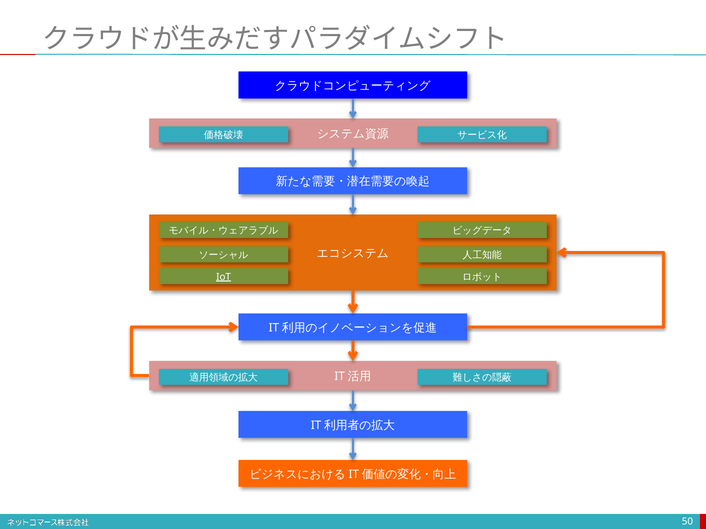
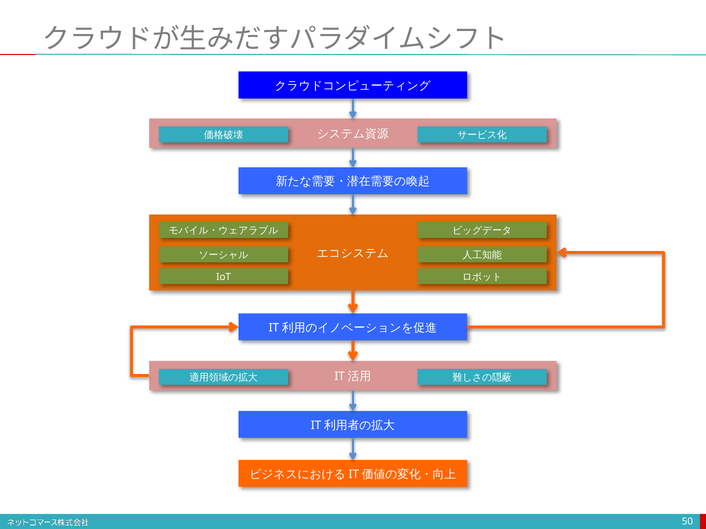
IoT underline: present -> none
